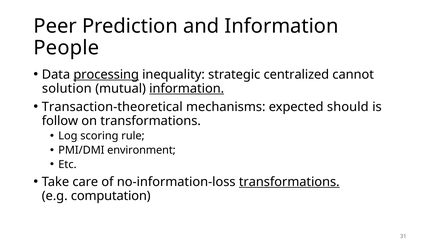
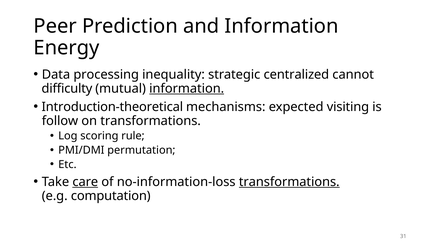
People: People -> Energy
processing underline: present -> none
solution: solution -> difficulty
Transaction-theoretical: Transaction-theoretical -> Introduction-theoretical
should: should -> visiting
environment: environment -> permutation
care underline: none -> present
